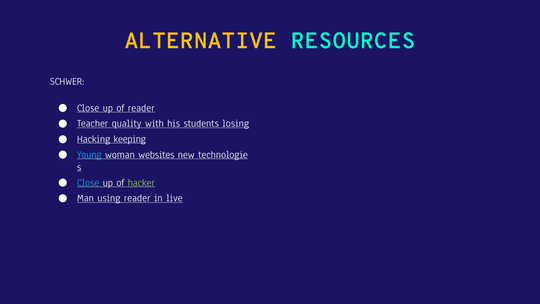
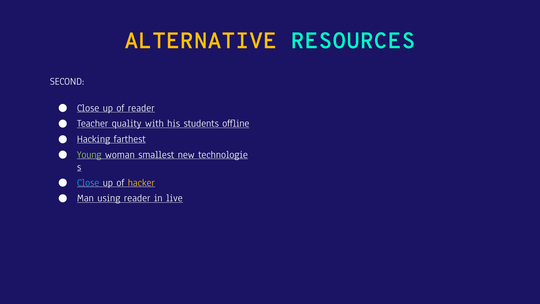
SCHWER: SCHWER -> SECOND
losing: losing -> offline
keeping: keeping -> farthest
Young colour: light blue -> light green
websites: websites -> smallest
hacker colour: light green -> yellow
